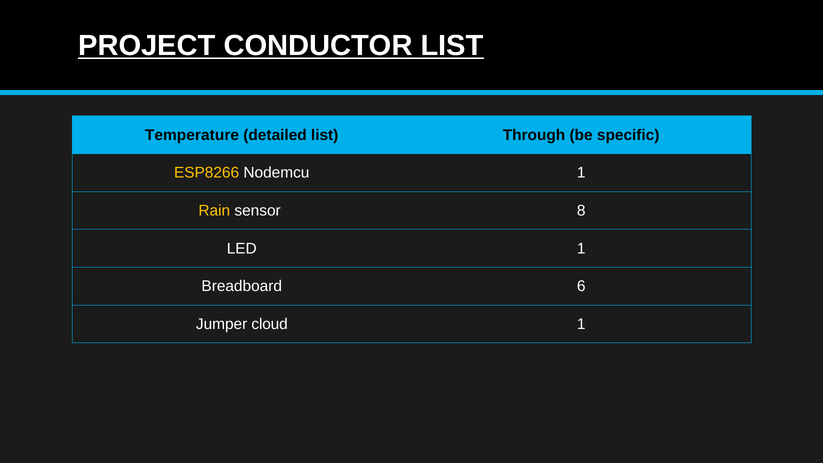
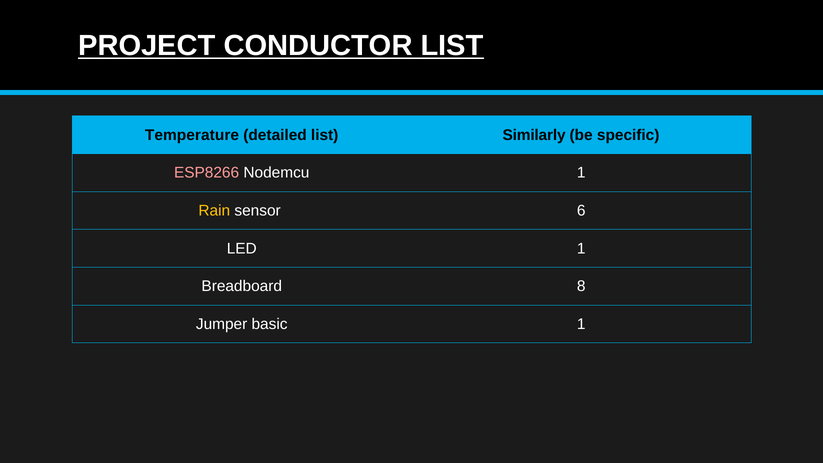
Through: Through -> Similarly
ESP8266 colour: yellow -> pink
8: 8 -> 6
6: 6 -> 8
cloud: cloud -> basic
